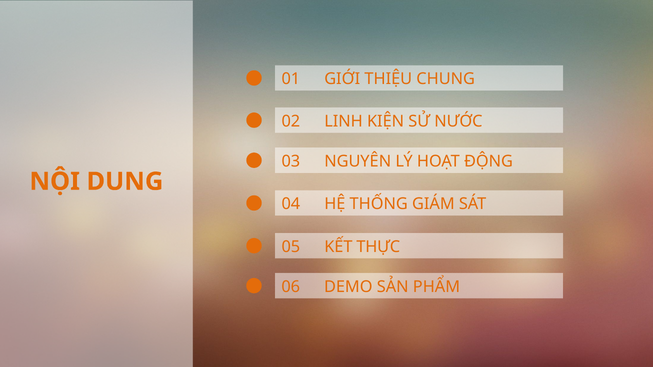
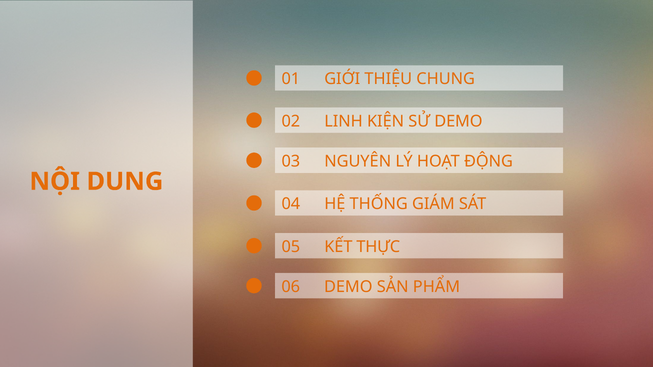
SỬ NƯỚC: NƯỚC -> DEMO
